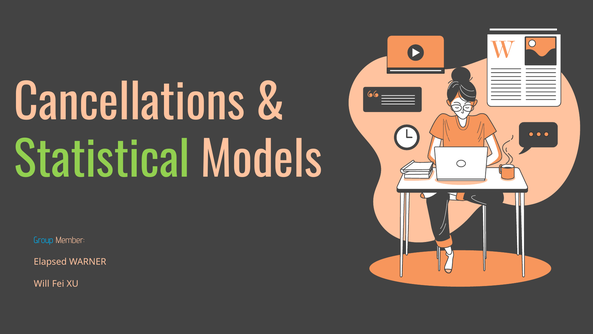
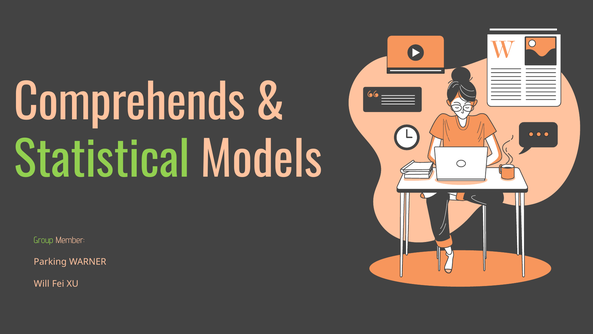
Cancellations: Cancellations -> Comprehends
Group colour: light blue -> light green
Elapsed: Elapsed -> Parking
